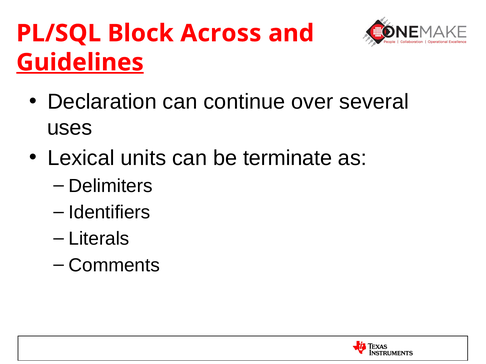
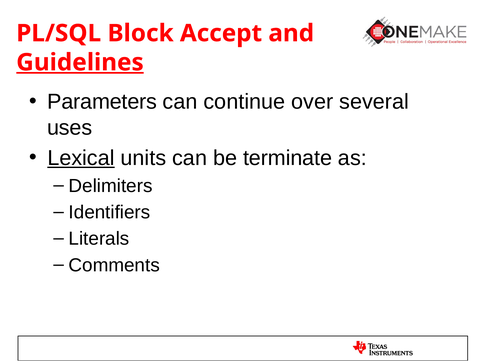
Across: Across -> Accept
Declaration: Declaration -> Parameters
Lexical underline: none -> present
